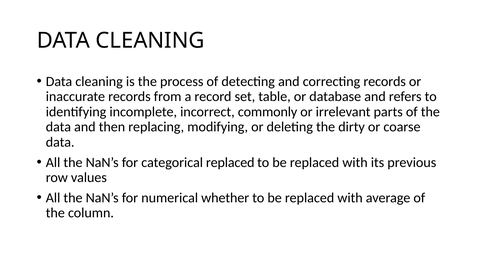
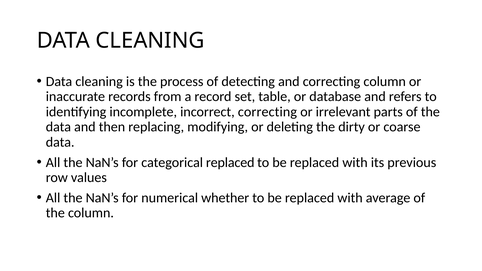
correcting records: records -> column
incorrect commonly: commonly -> correcting
